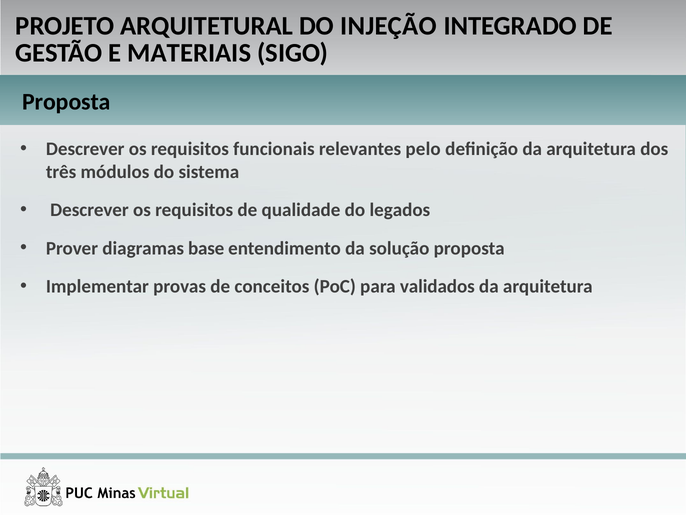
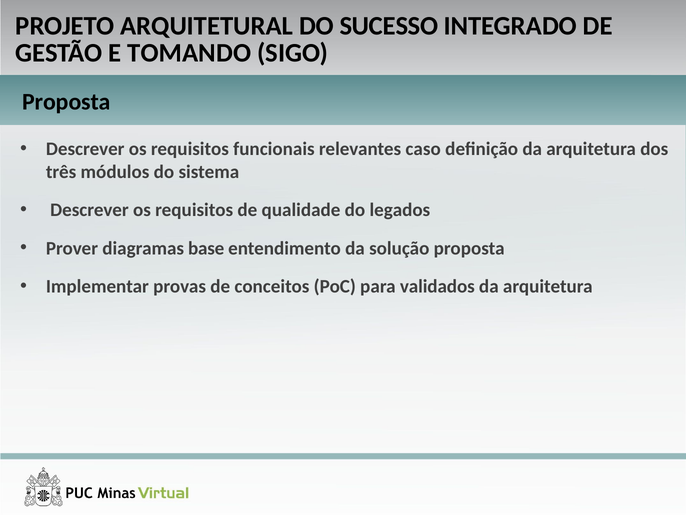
INJEÇÃO: INJEÇÃO -> SUCESSO
MATERIAIS: MATERIAIS -> TOMANDO
pelo: pelo -> caso
